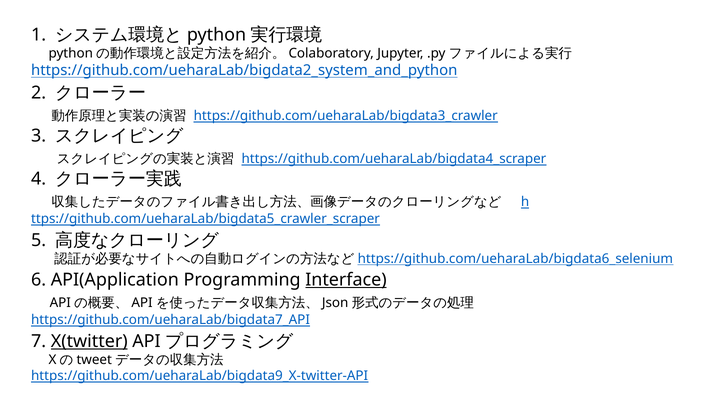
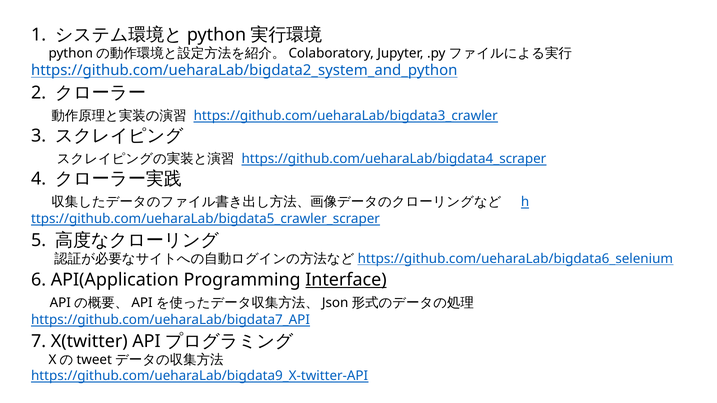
X(twitter underline: present -> none
